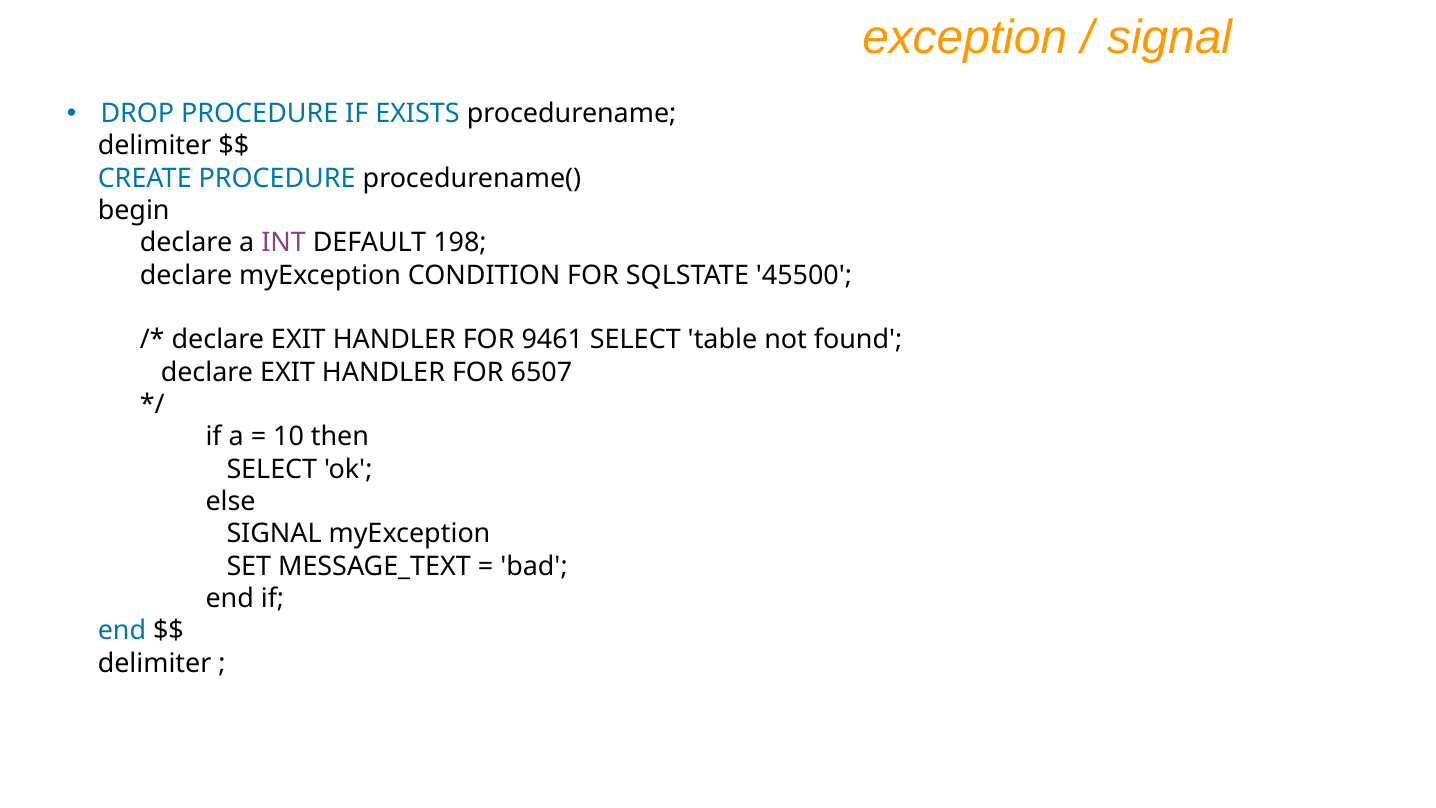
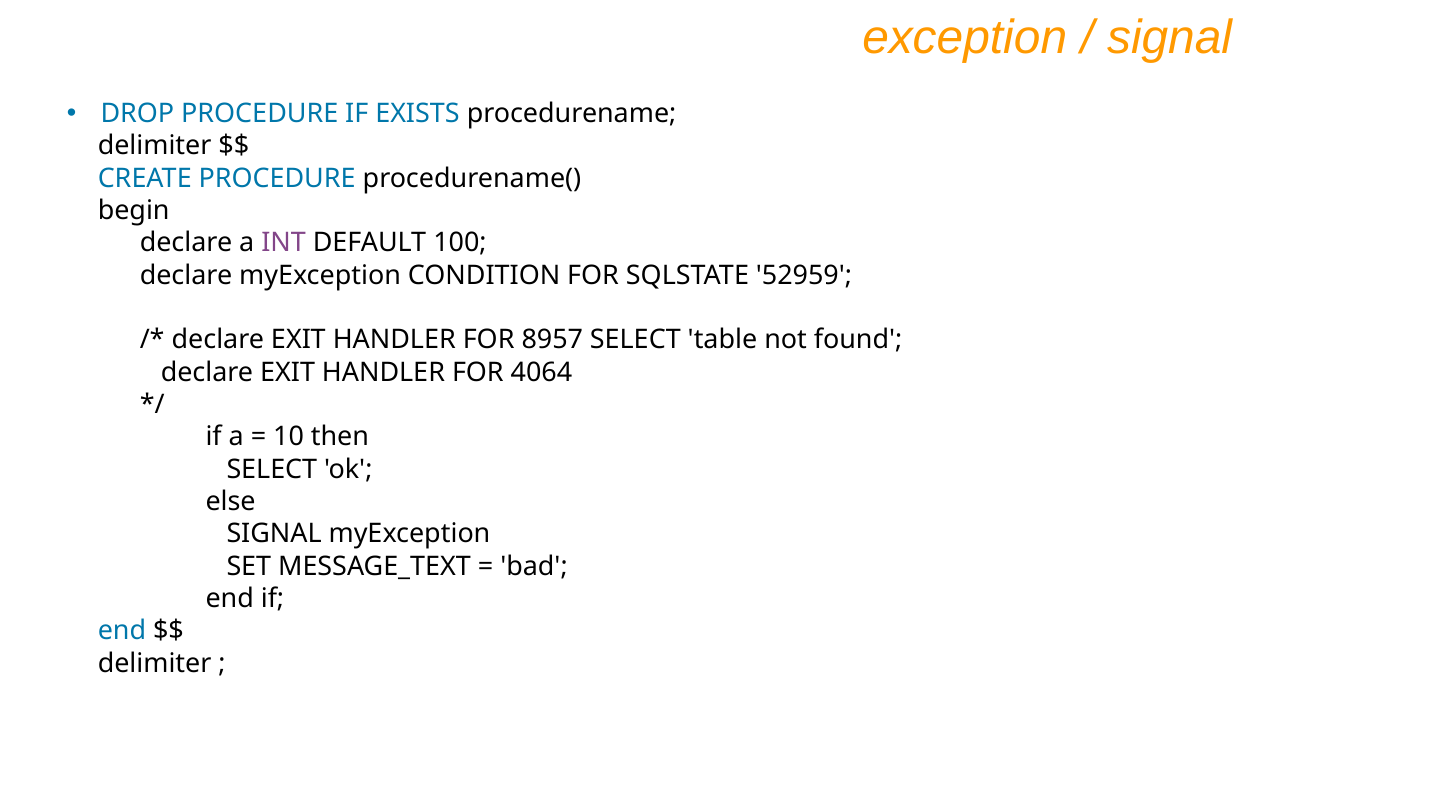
198: 198 -> 100
45500: 45500 -> 52959
9461: 9461 -> 8957
6507: 6507 -> 4064
